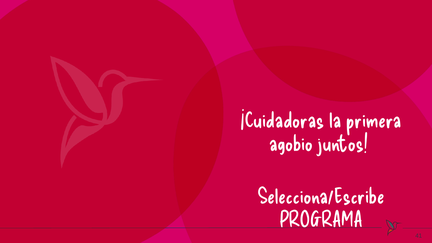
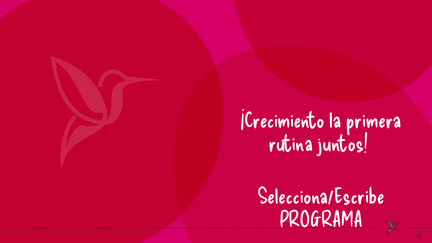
¡Cuidadoras: ¡Cuidadoras -> ¡Crecimiento
agobio: agobio -> rutina
